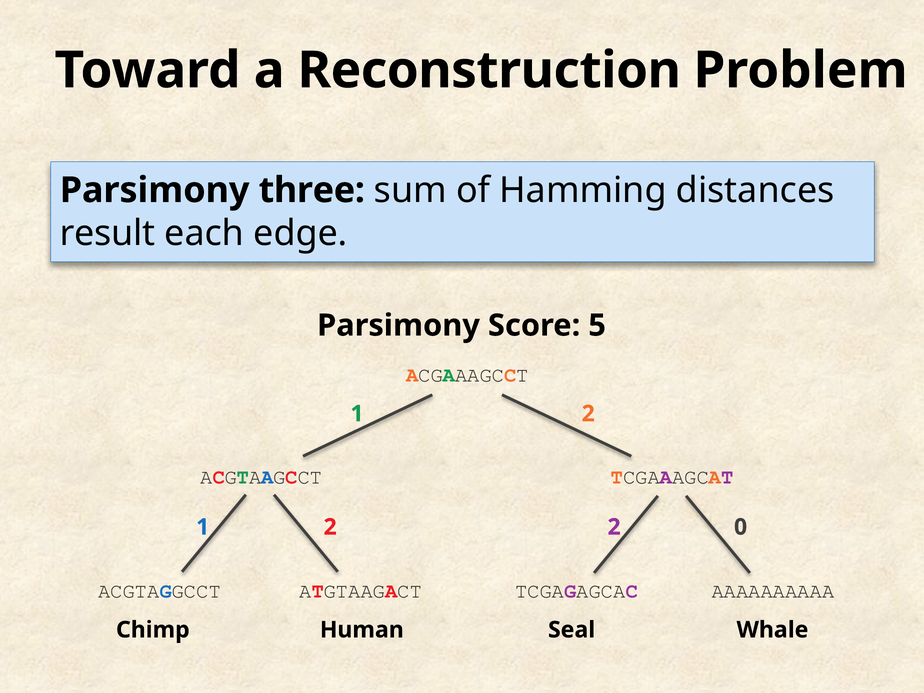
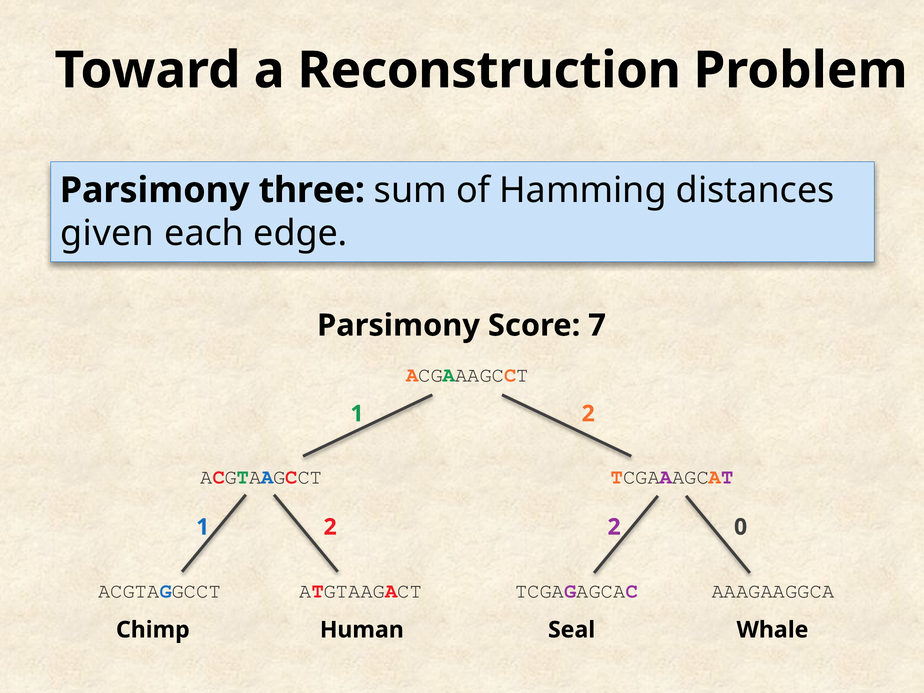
result: result -> given
5: 5 -> 7
AAAAAAAAAA: AAAAAAAAAA -> AAAGAAGGCA
